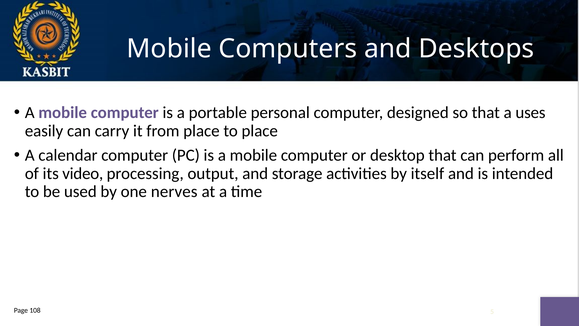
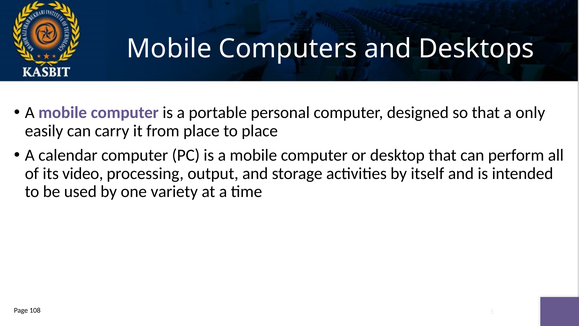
uses: uses -> only
nerves: nerves -> variety
